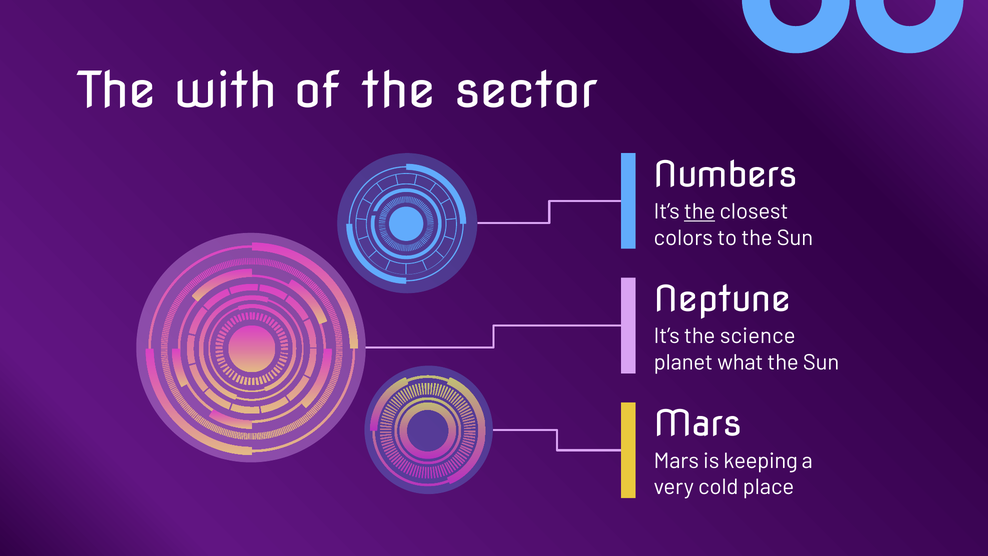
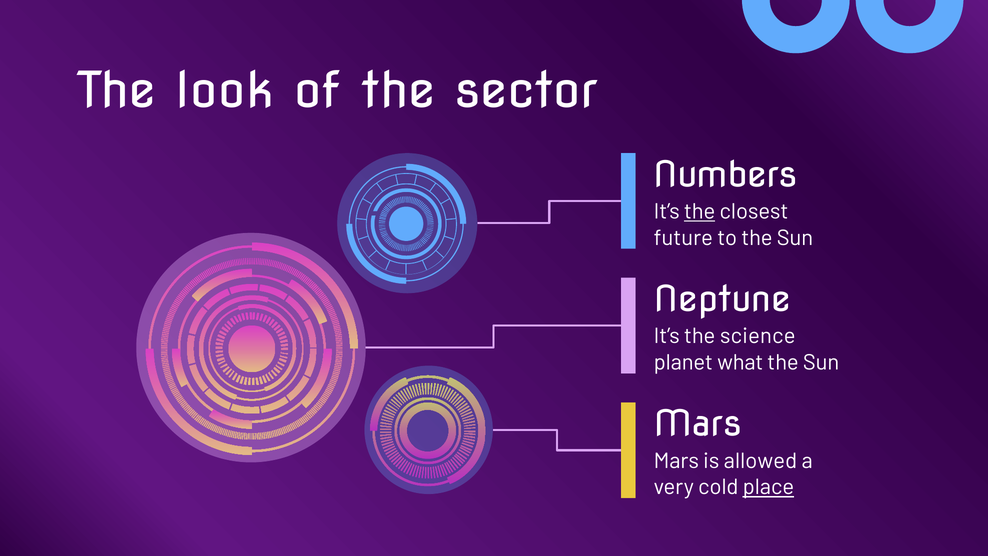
with: with -> look
colors: colors -> future
keeping: keeping -> allowed
place underline: none -> present
